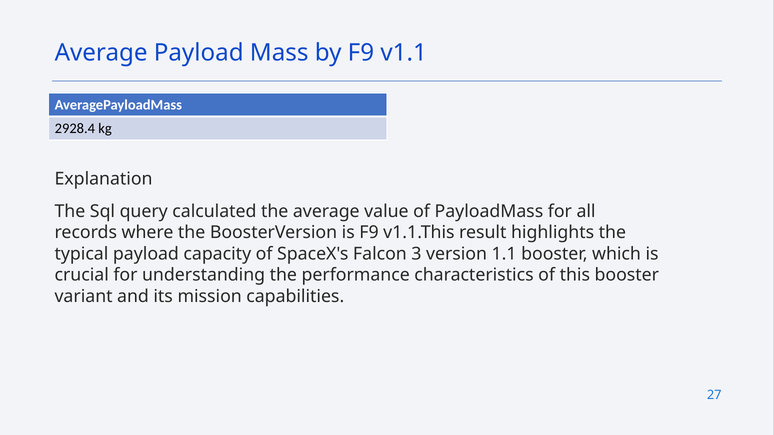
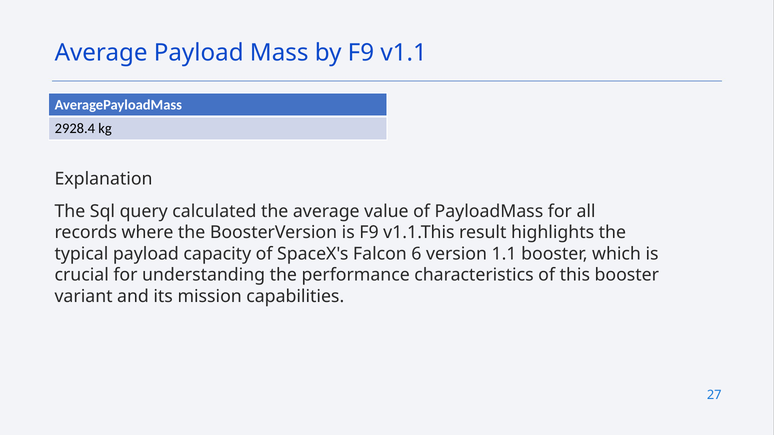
3: 3 -> 6
